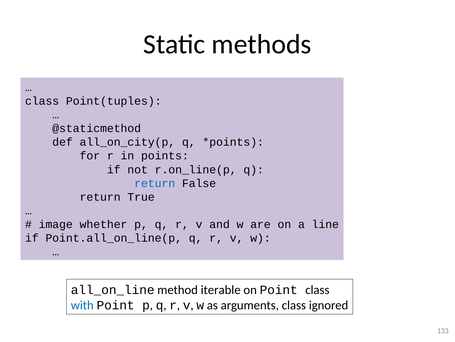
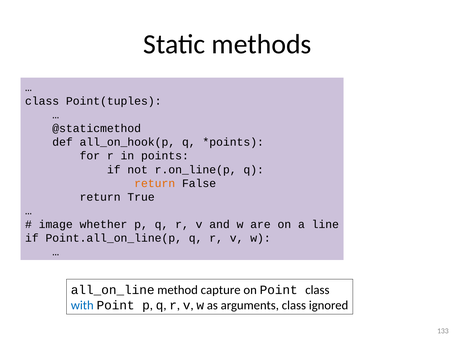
all_on_city(p: all_on_city(p -> all_on_hook(p
return at (155, 183) colour: blue -> orange
iterable: iterable -> capture
